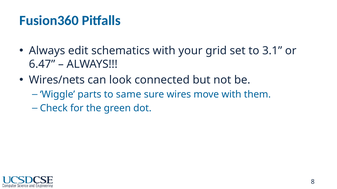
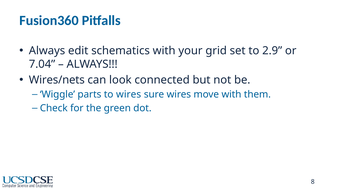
3.1: 3.1 -> 2.9
6.47: 6.47 -> 7.04
to same: same -> wires
